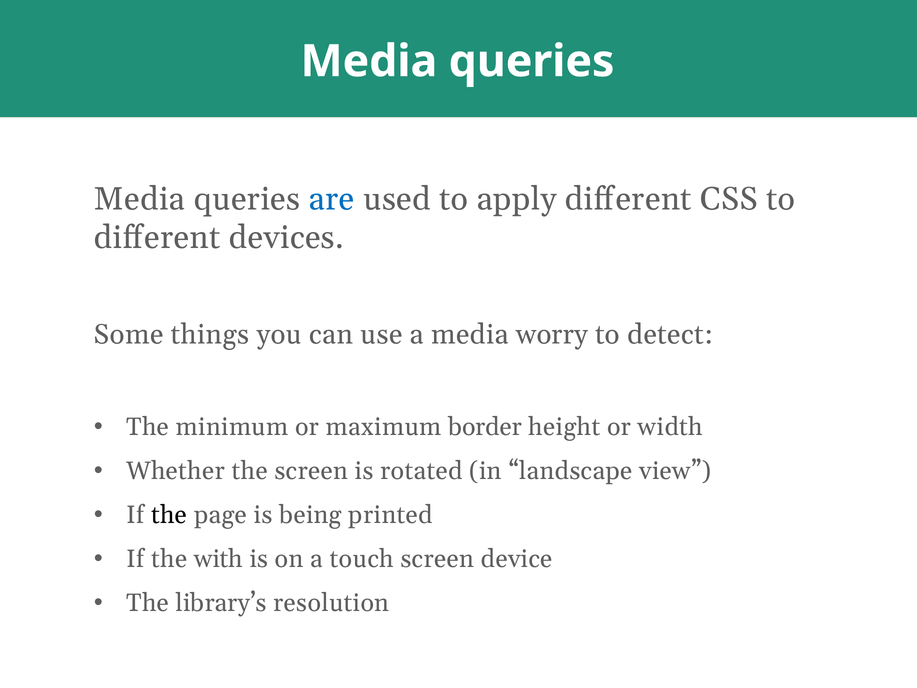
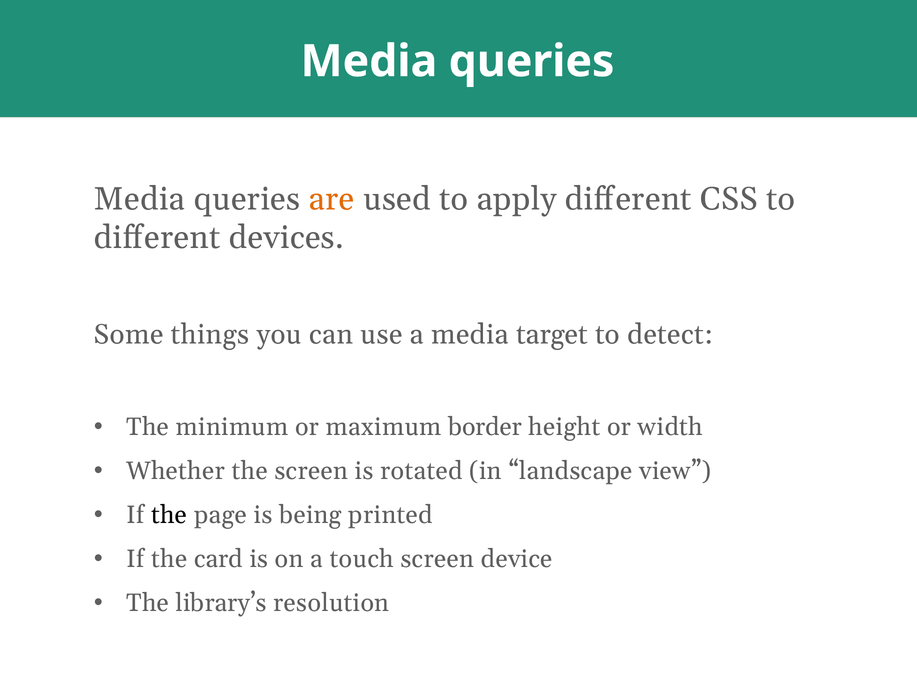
are colour: blue -> orange
worry: worry -> target
with: with -> card
